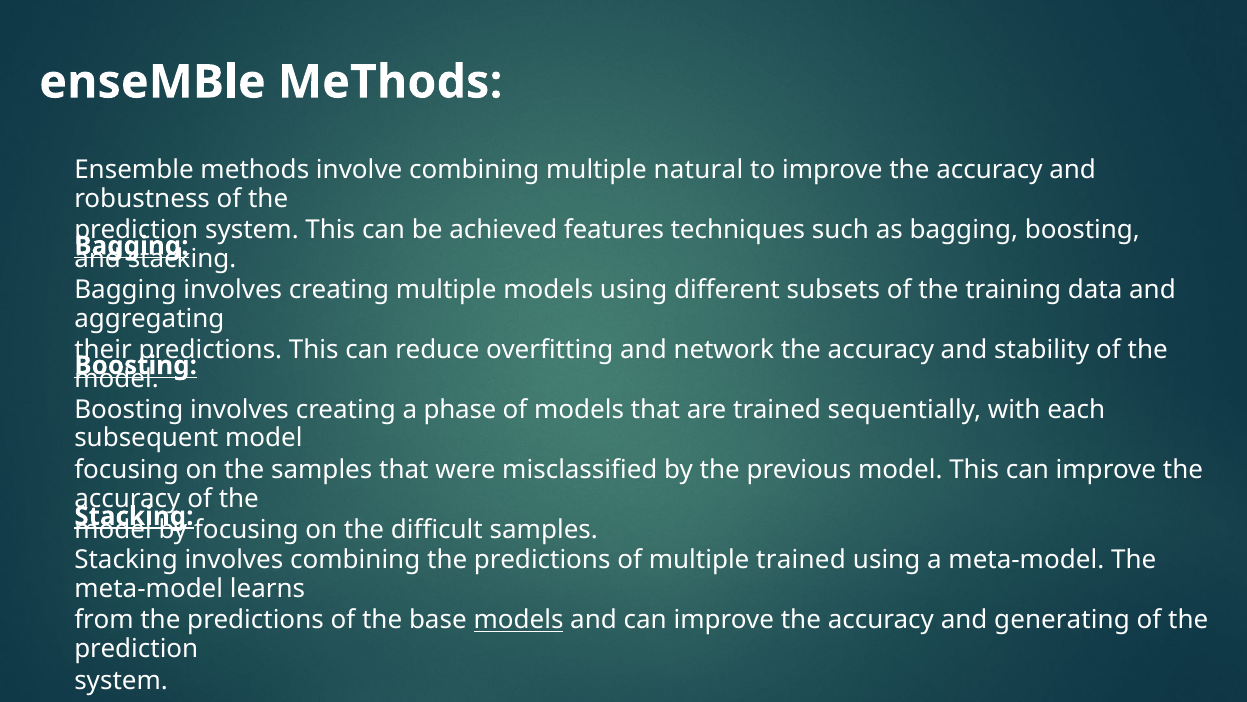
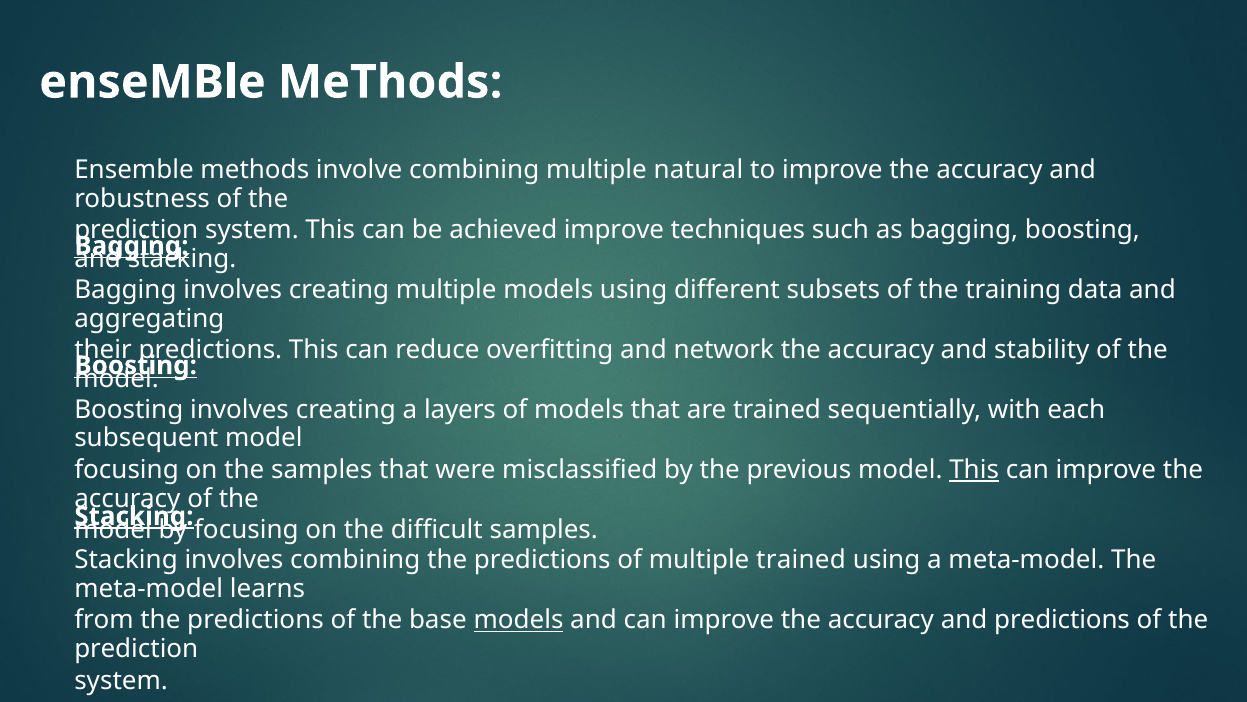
achieved features: features -> improve
phase: phase -> layers
This at (974, 469) underline: none -> present
and generating: generating -> predictions
